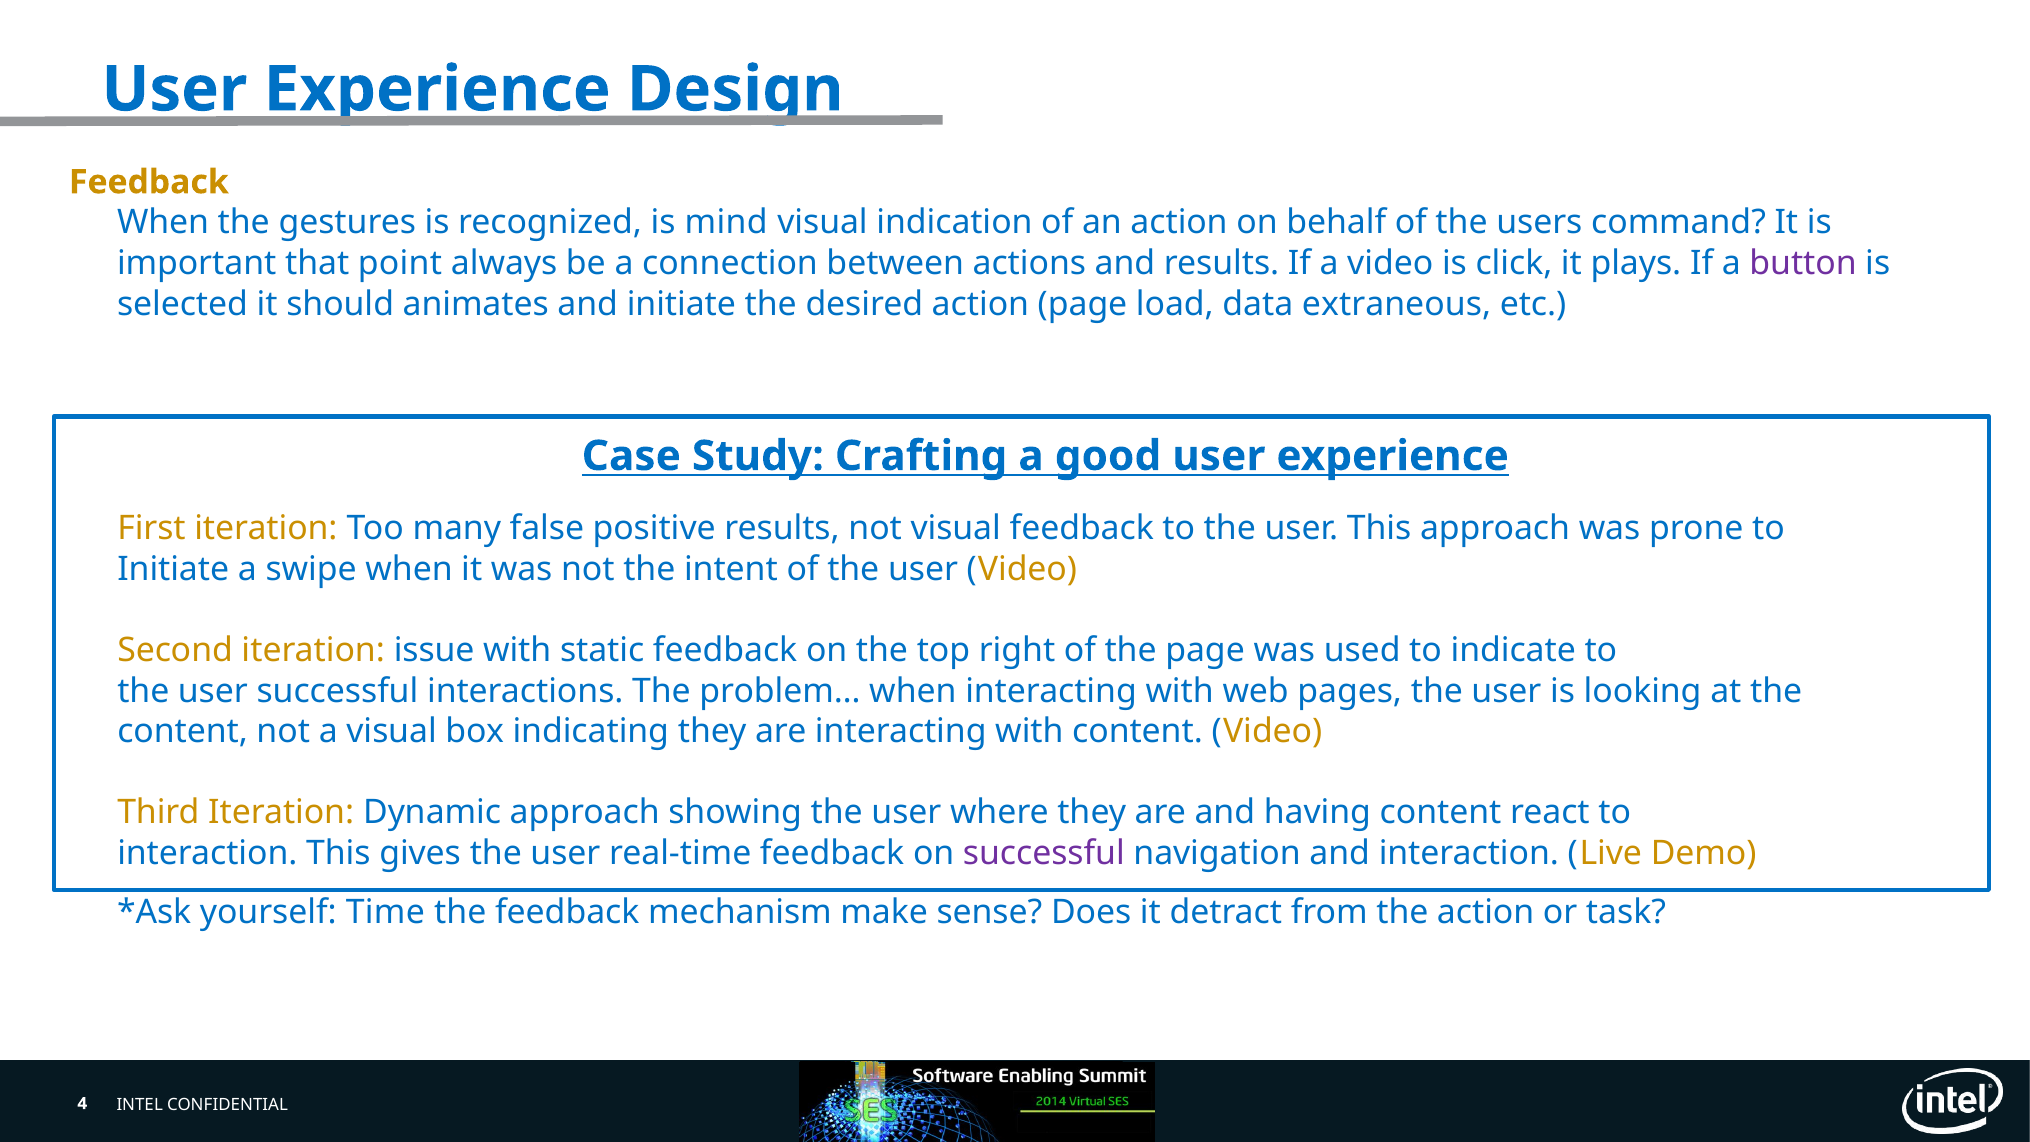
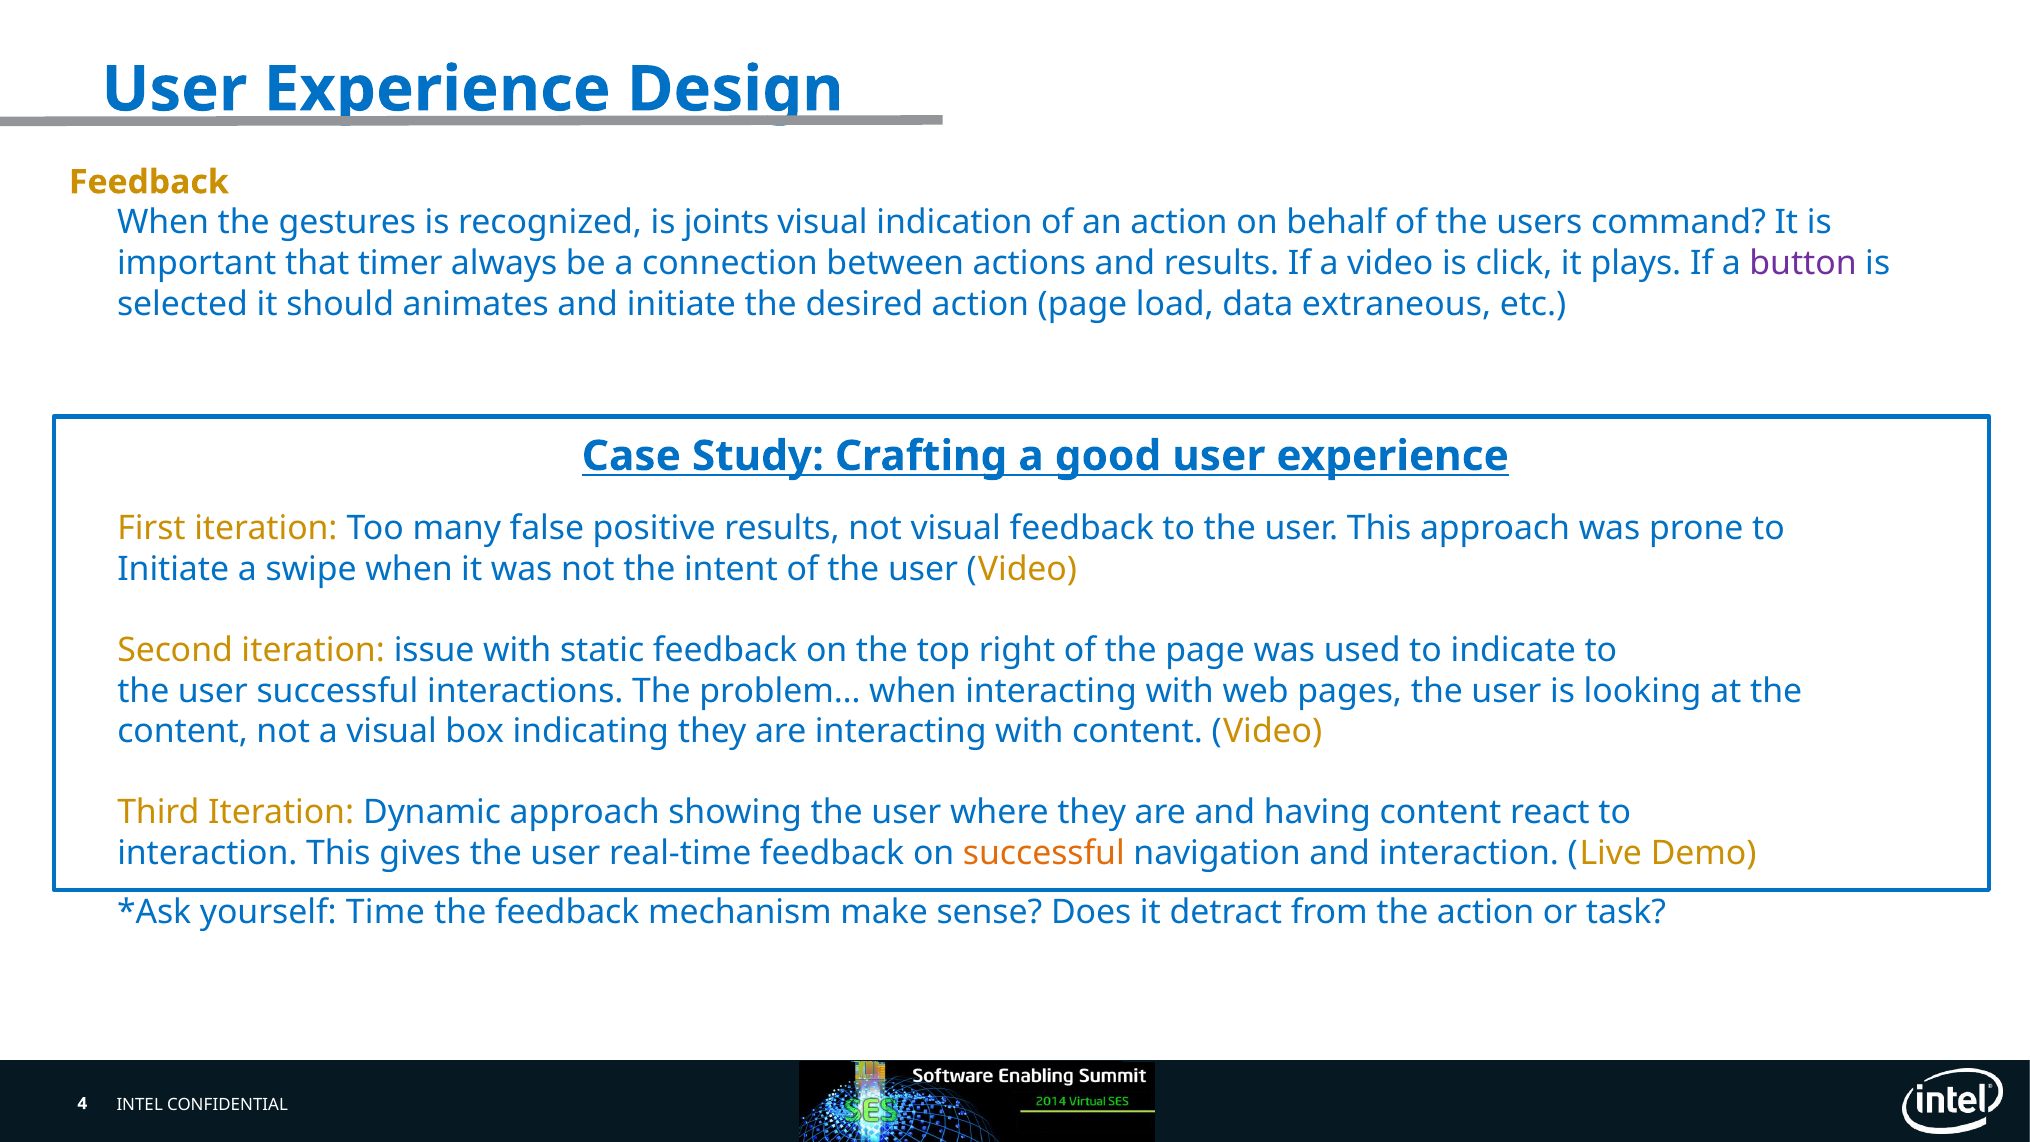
mind: mind -> joints
point: point -> timer
successful at (1044, 853) colour: purple -> orange
